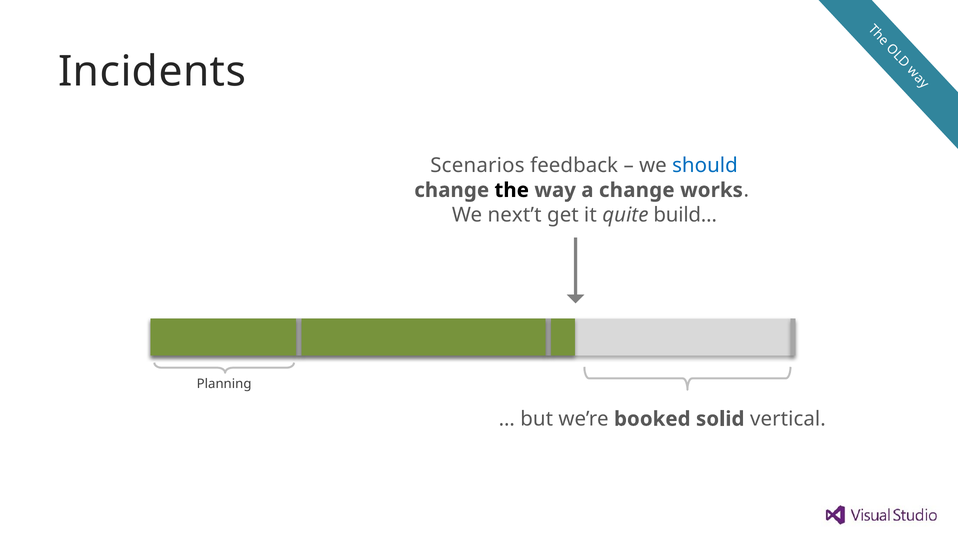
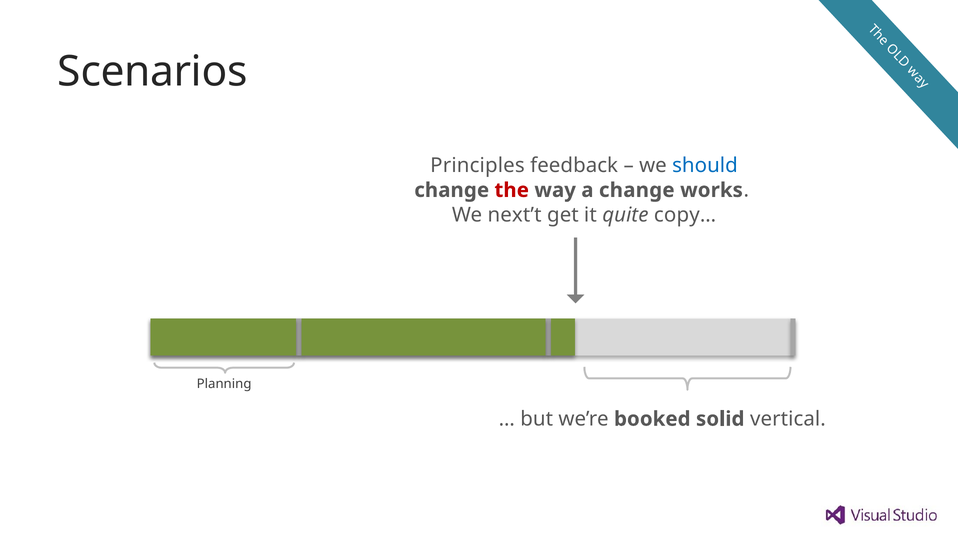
Incidents: Incidents -> Scenarios
Scenarios: Scenarios -> Principles
the colour: black -> red
build…: build… -> copy…
